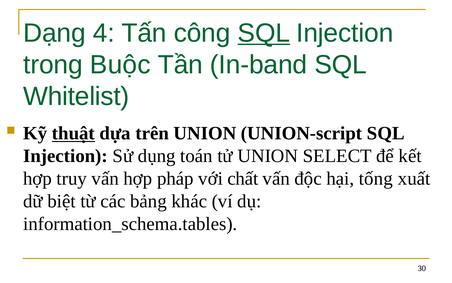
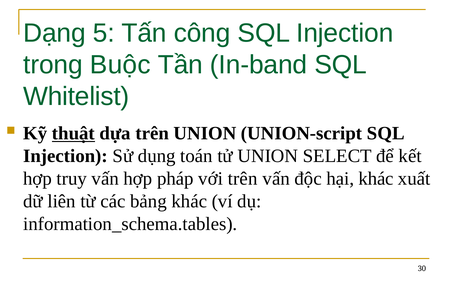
4: 4 -> 5
SQL at (264, 33) underline: present -> none
với chất: chất -> trên
hại tống: tống -> khác
biệt: biệt -> liên
